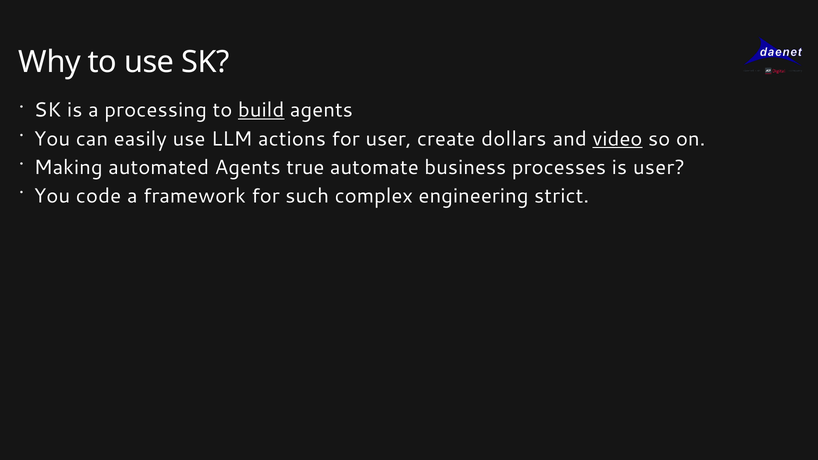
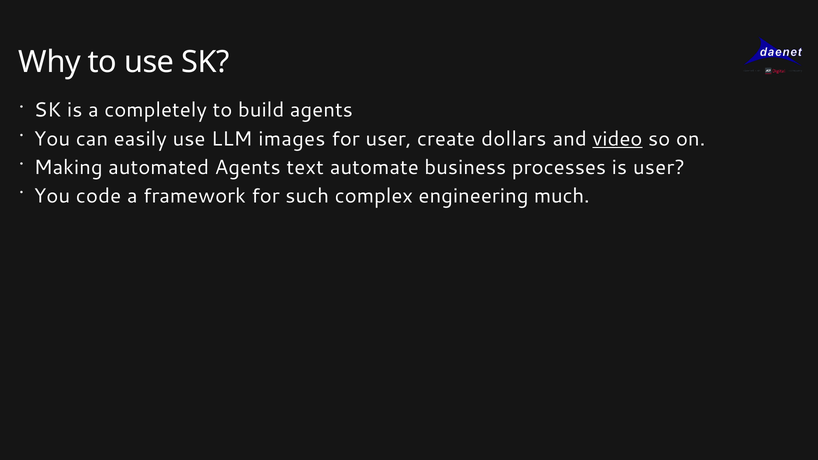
processing: processing -> completely
build underline: present -> none
actions: actions -> images
true: true -> text
strict: strict -> much
